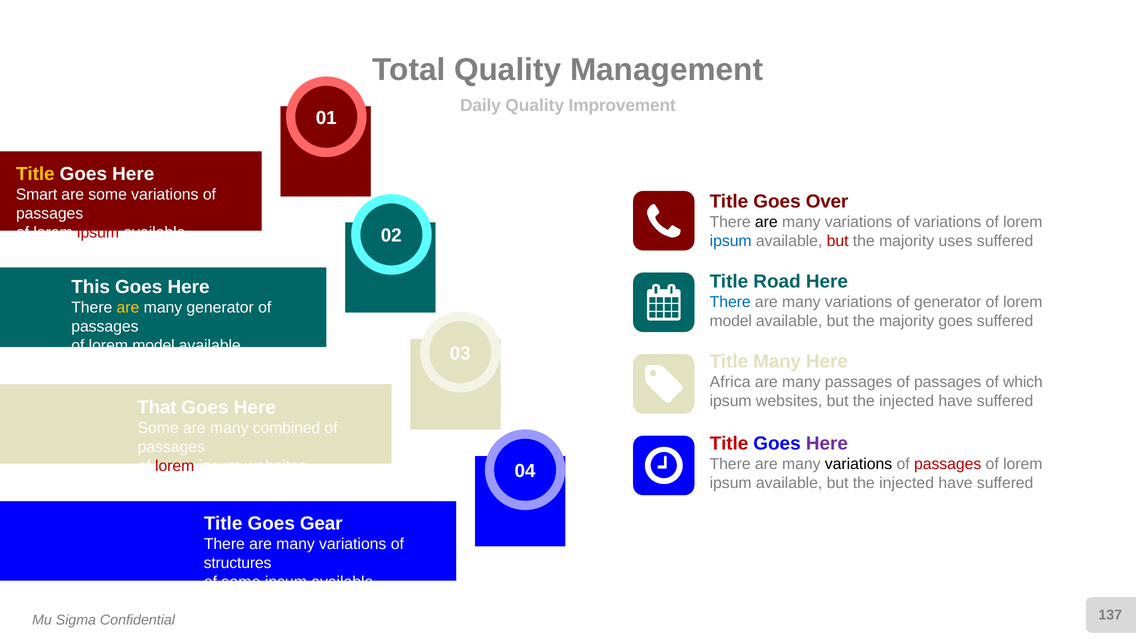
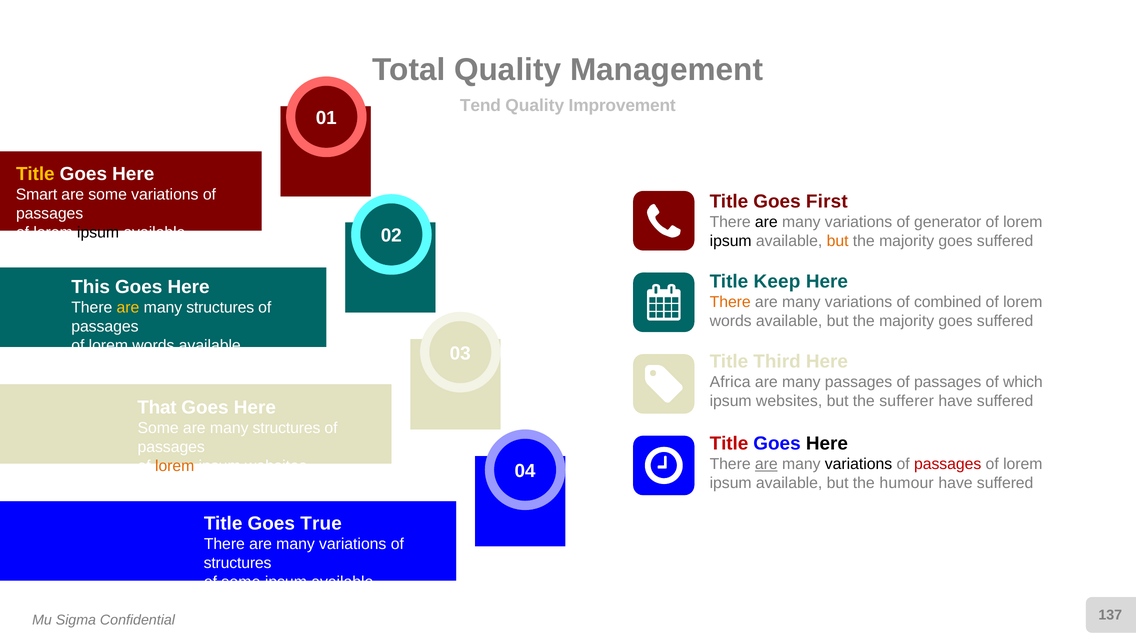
Daily: Daily -> Tend
Over: Over -> First
of variations: variations -> generator
ipsum at (98, 233) colour: red -> black
ipsum at (731, 241) colour: blue -> black
but at (838, 241) colour: red -> orange
uses at (955, 241): uses -> goes
Road: Road -> Keep
There at (730, 302) colour: blue -> orange
of generator: generator -> combined
generator at (220, 308): generator -> structures
model at (731, 321): model -> words
model at (153, 346): model -> words
Title Many: Many -> Third
injected at (907, 401): injected -> sufferer
combined at (286, 428): combined -> structures
Here at (827, 443) colour: purple -> black
are at (766, 464) underline: none -> present
lorem at (175, 466) colour: red -> orange
available but the injected: injected -> humour
Gear: Gear -> True
